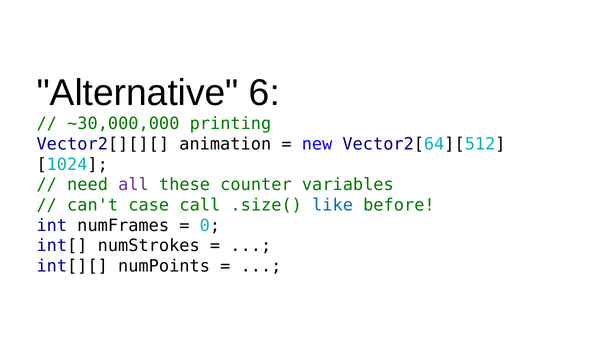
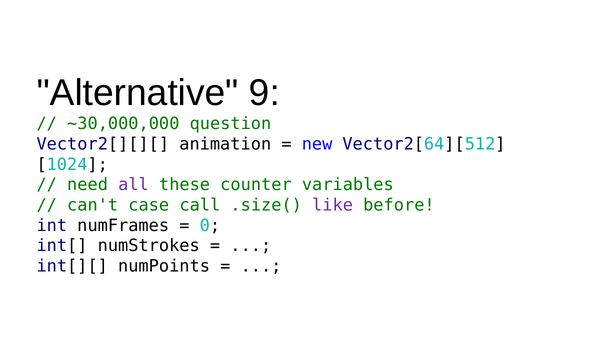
6: 6 -> 9
printing: printing -> question
like colour: blue -> purple
